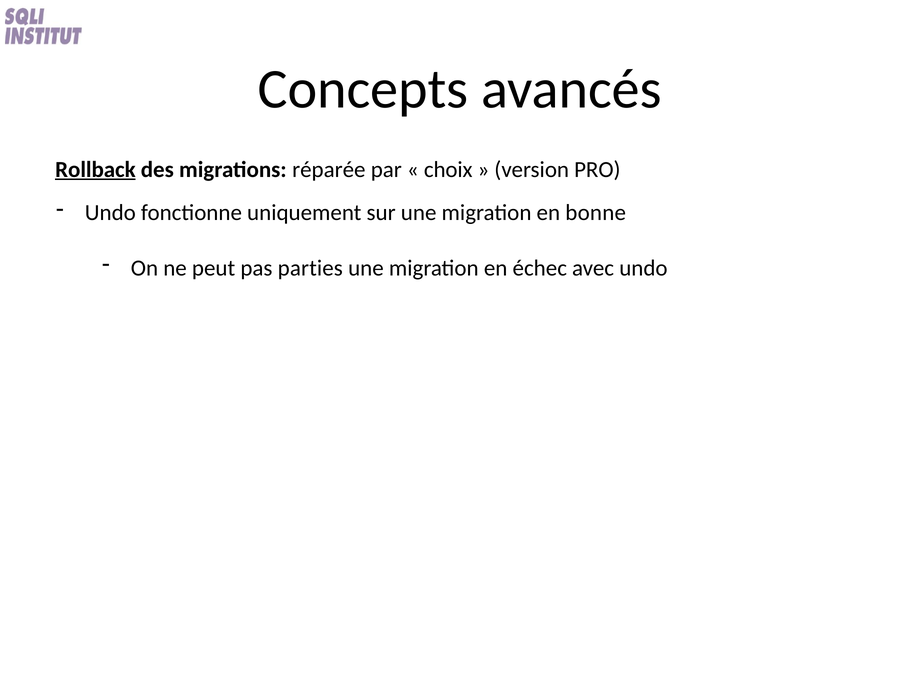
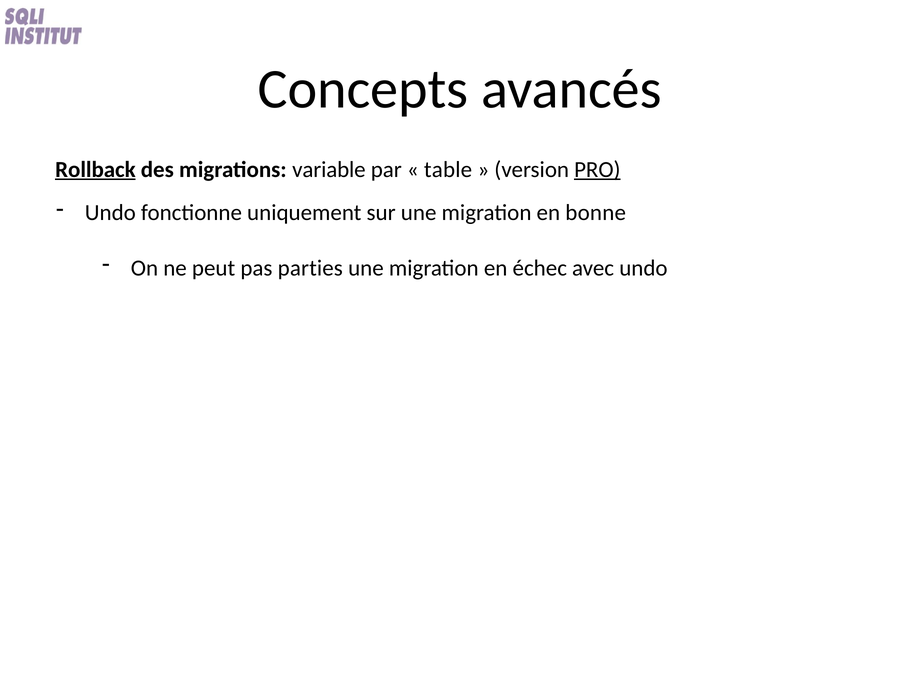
réparée: réparée -> variable
choix: choix -> table
PRO underline: none -> present
